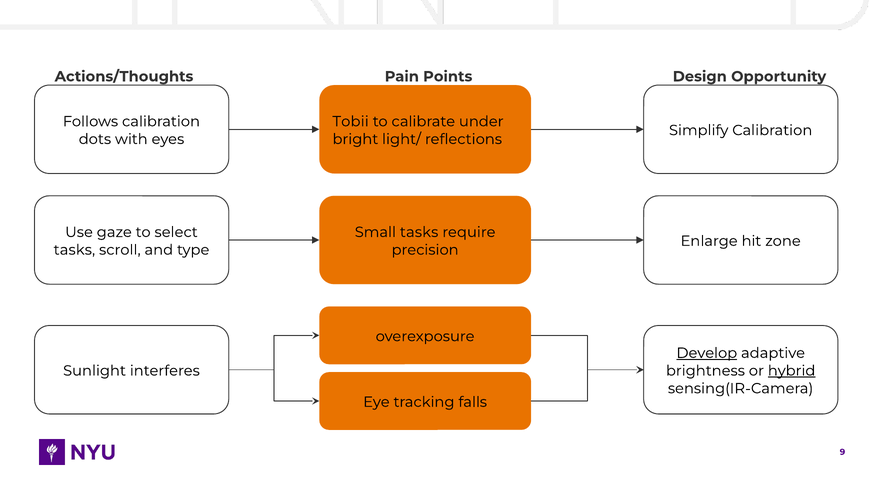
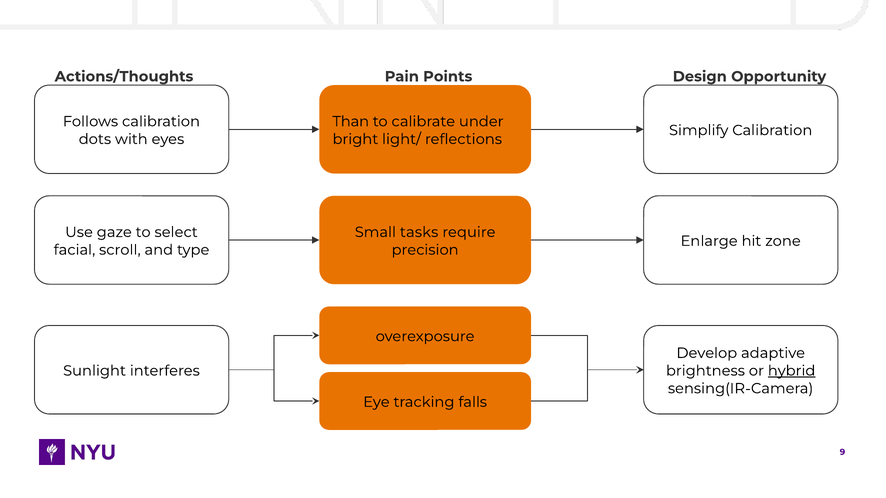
Tobii: Tobii -> Than
tasks at (74, 250): tasks -> facial
Develop underline: present -> none
